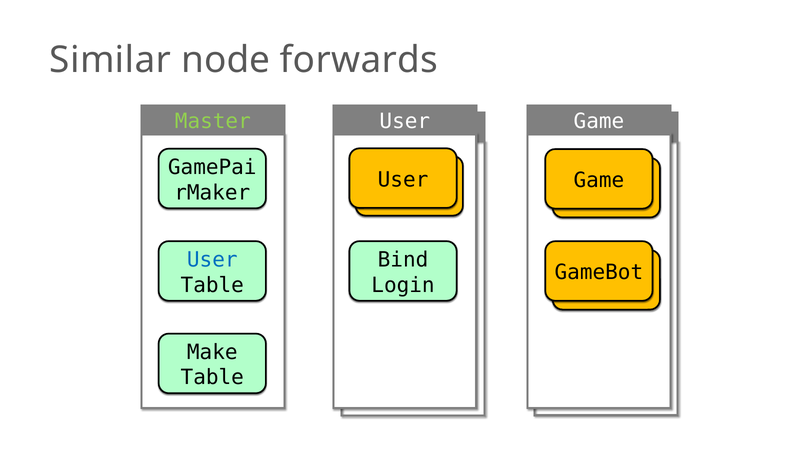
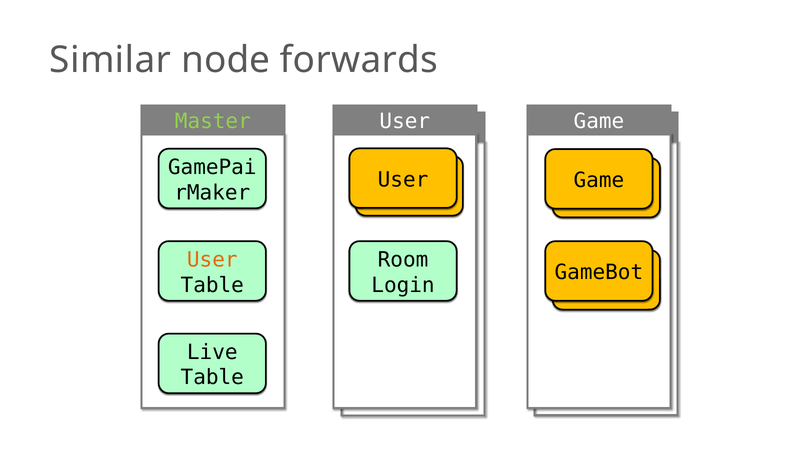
User at (212, 260) colour: blue -> orange
Bind: Bind -> Room
Make: Make -> Live
